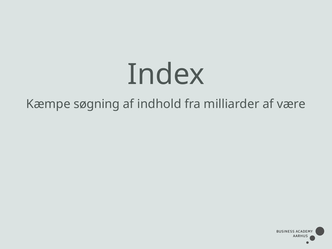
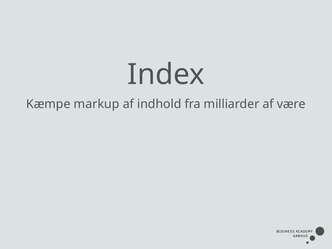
søgning: søgning -> markup
